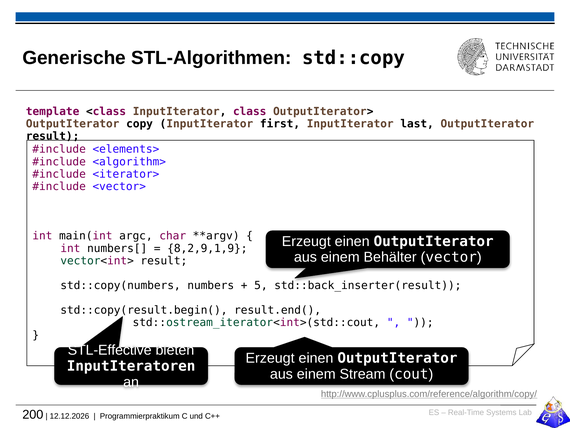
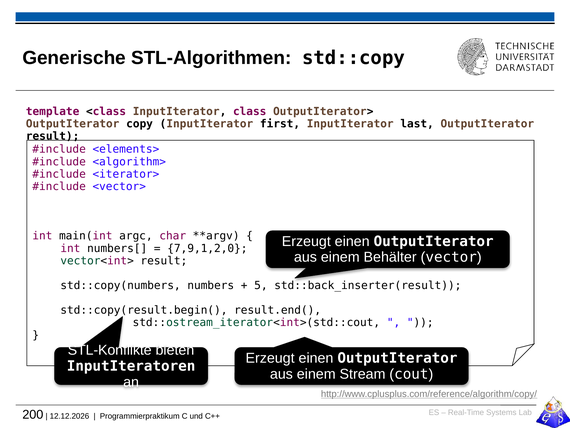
8,2,9,1,9: 8,2,9,1,9 -> 7,9,1,2,0
STL-Effective: STL-Effective -> STL-Konflikte
